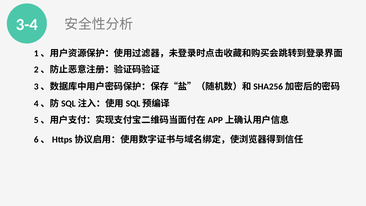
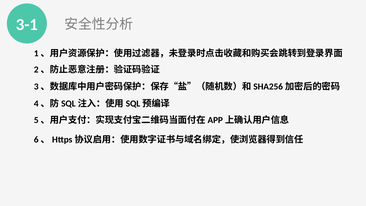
3-4: 3-4 -> 3-1
